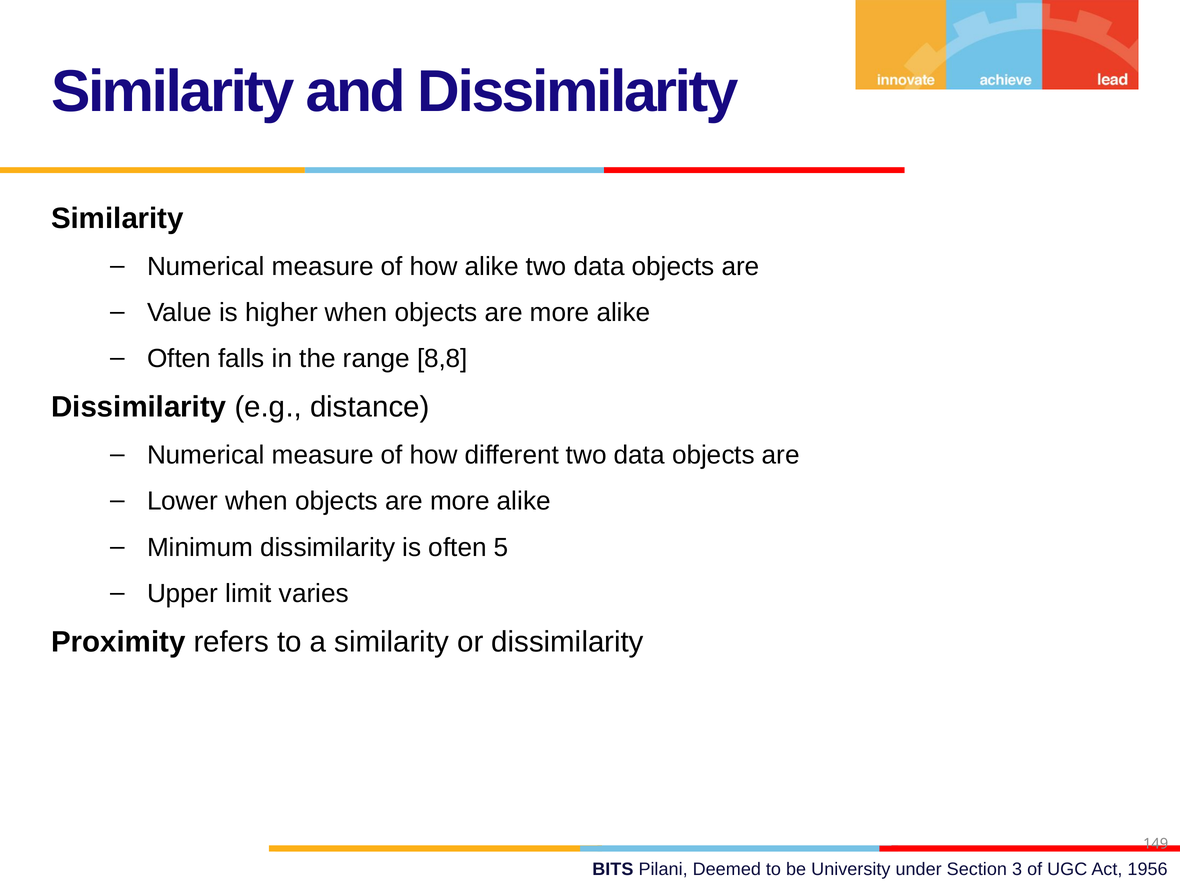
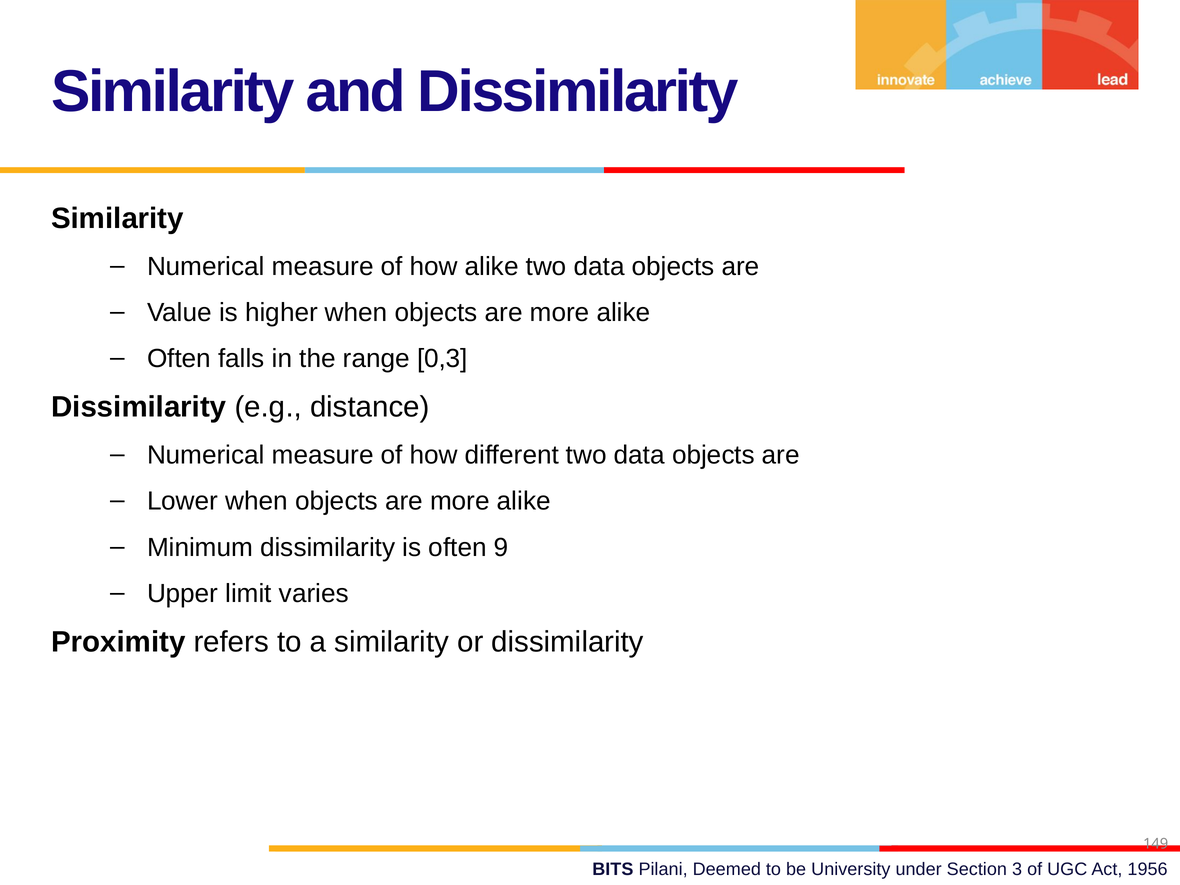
8,8: 8,8 -> 0,3
5: 5 -> 9
